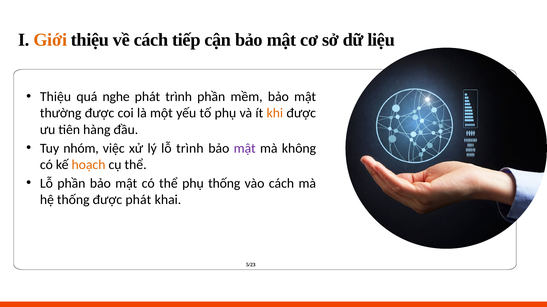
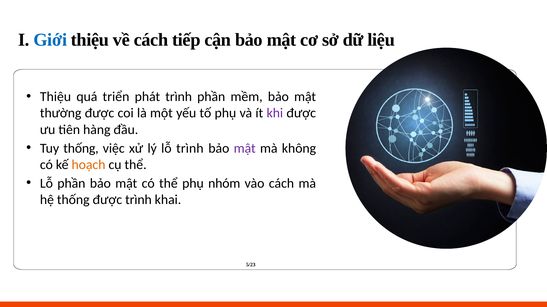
Giới colour: orange -> blue
nghe: nghe -> triển
khi colour: orange -> purple
Tuy nhóm: nhóm -> thống
phụ thống: thống -> nhóm
được phát: phát -> trình
